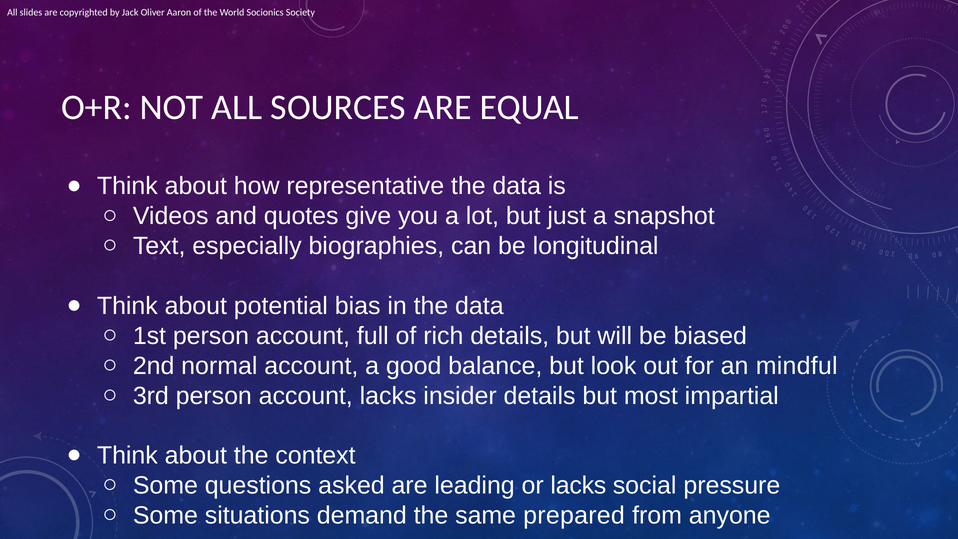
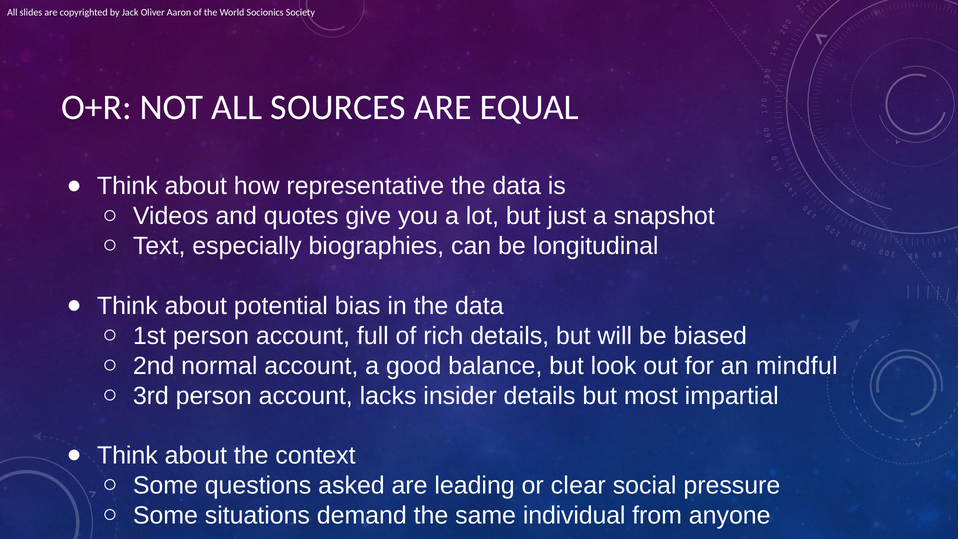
or lacks: lacks -> clear
prepared: prepared -> individual
